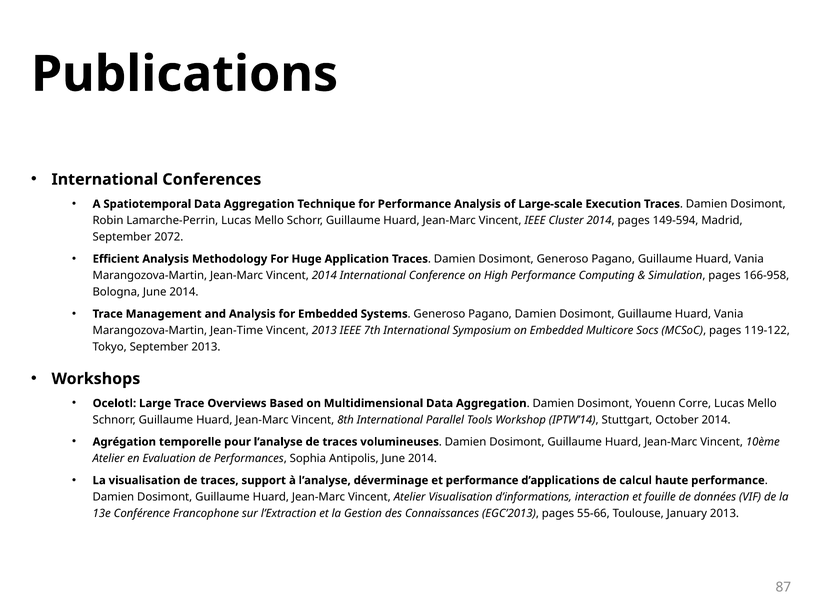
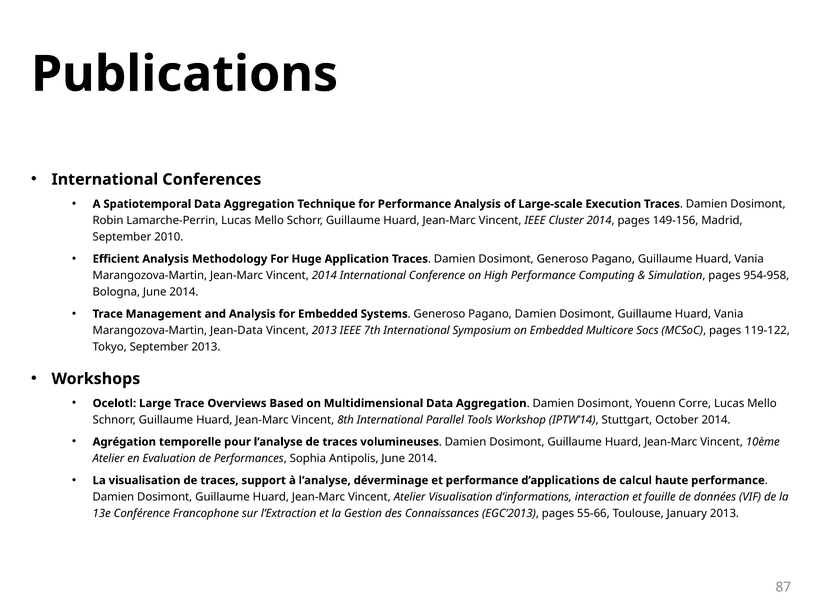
149-594: 149-594 -> 149-156
2072: 2072 -> 2010
166-958: 166-958 -> 954-958
Jean-Time: Jean-Time -> Jean-Data
